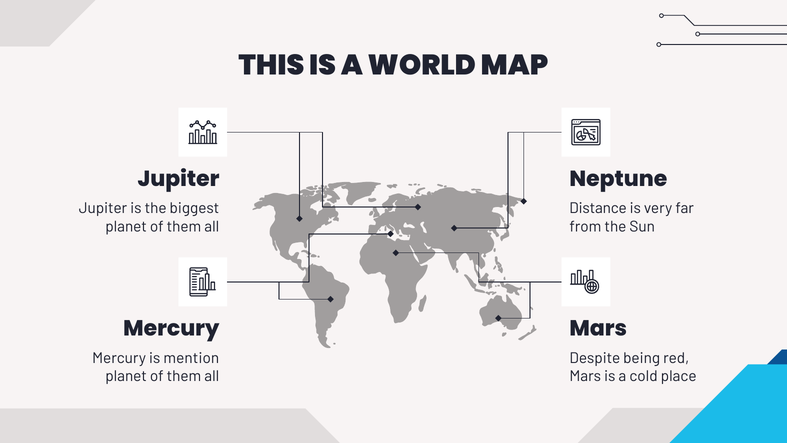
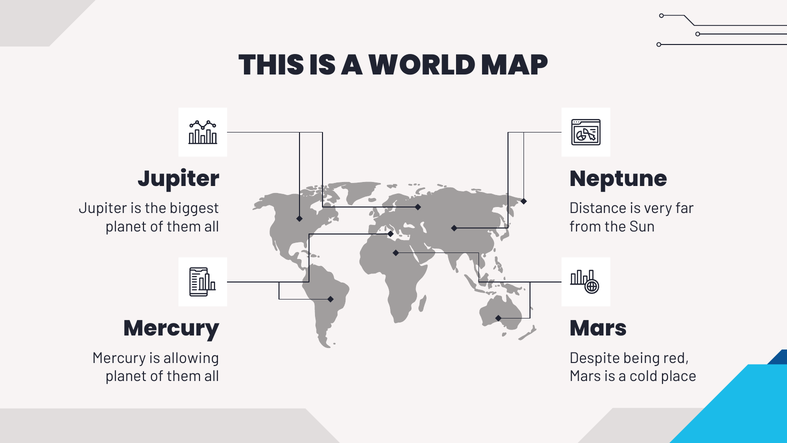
mention: mention -> allowing
